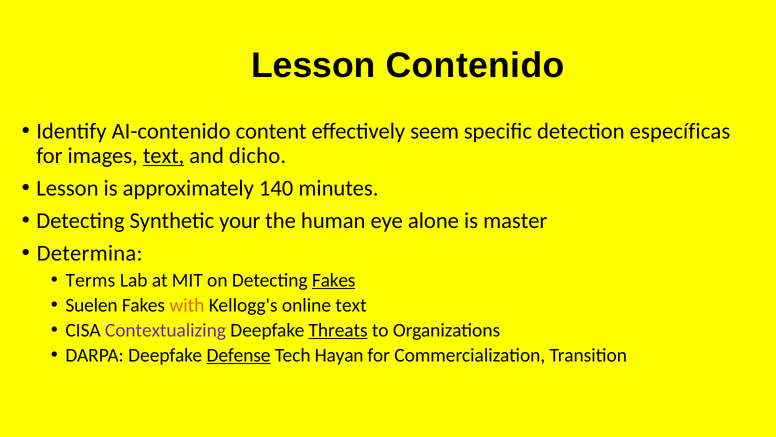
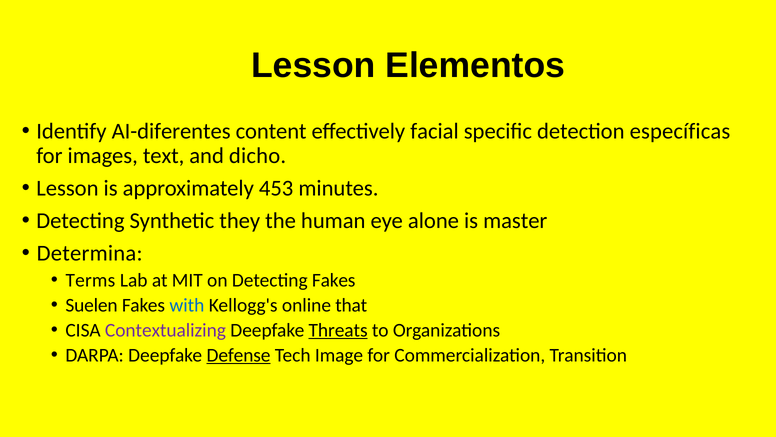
Contenido: Contenido -> Elementos
AI-contenido: AI-contenido -> AI-diferentes
seem: seem -> facial
text at (164, 156) underline: present -> none
140: 140 -> 453
your: your -> they
Fakes at (334, 280) underline: present -> none
with colour: orange -> blue
online text: text -> that
Hayan: Hayan -> Image
